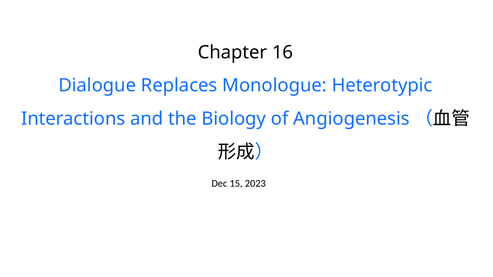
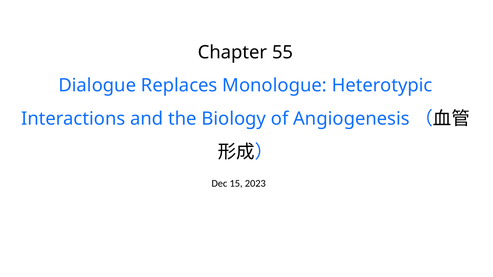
16: 16 -> 55
